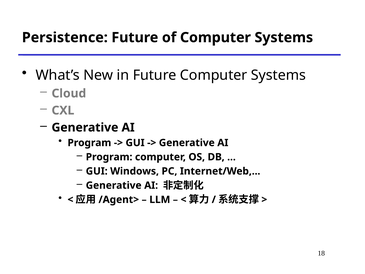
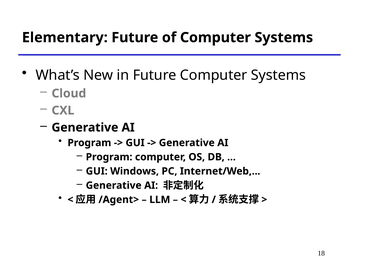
Persistence: Persistence -> Elementary
